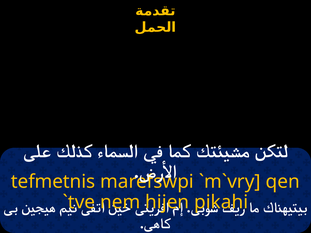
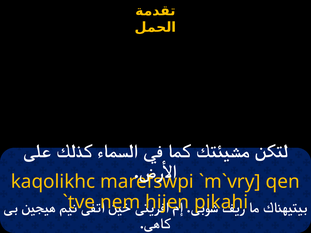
tefmetnis: tefmetnis -> kaqolikhc
